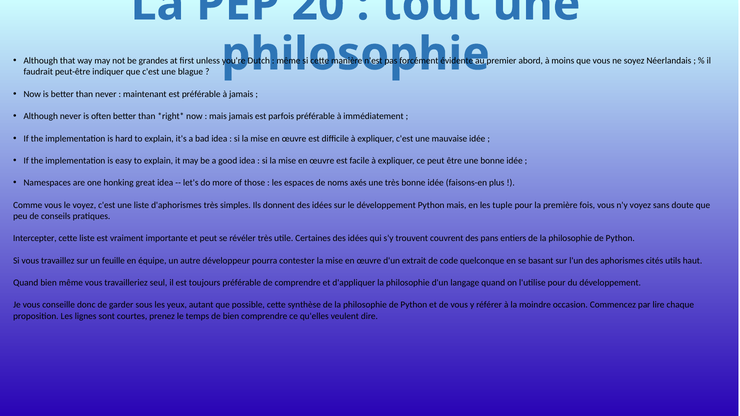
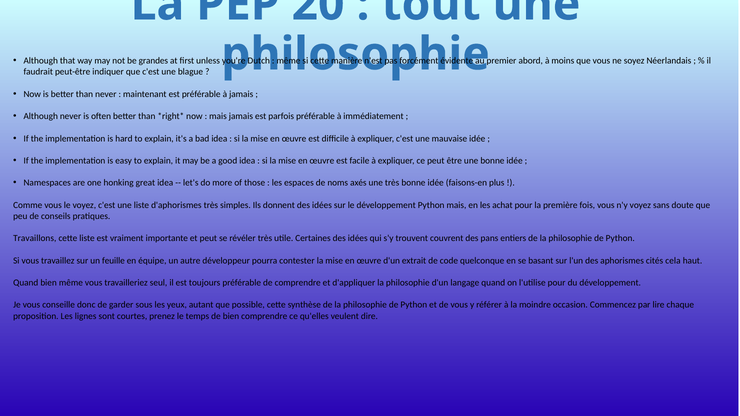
tuple: tuple -> achat
Intercepter: Intercepter -> Travaillons
utils: utils -> cela
